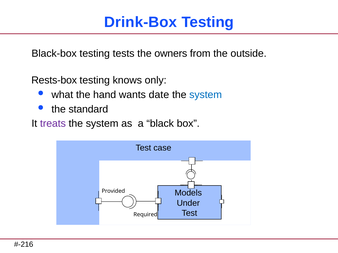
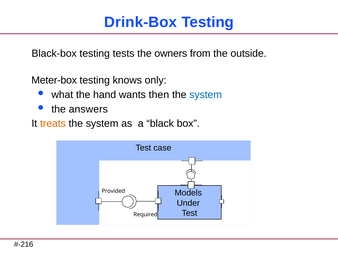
Rests-box: Rests-box -> Meter-box
date: date -> then
standard: standard -> answers
treats colour: purple -> orange
